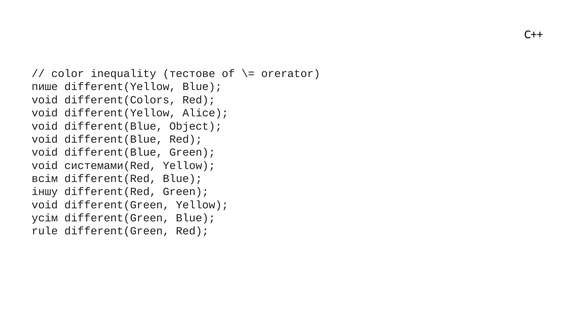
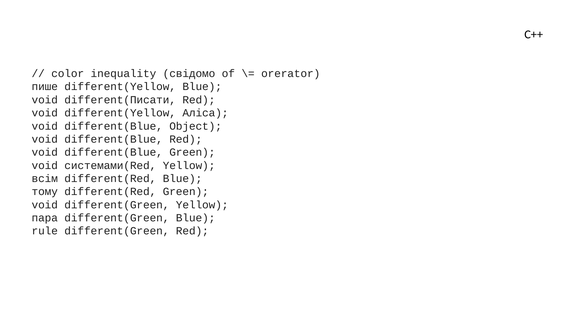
тестове: тестове -> свідомо
different(Colors: different(Colors -> different(Писати
Alice: Alice -> Аліса
іншу: іншу -> тому
усім: усім -> пара
